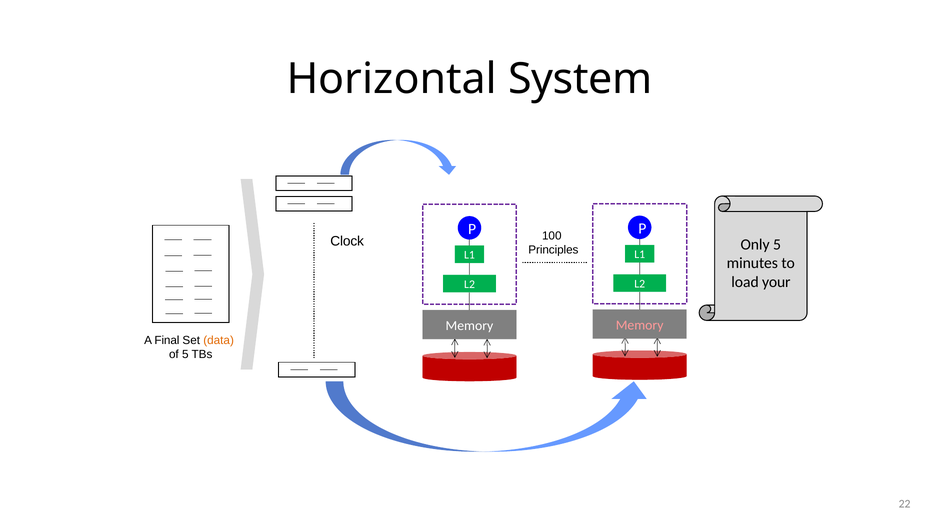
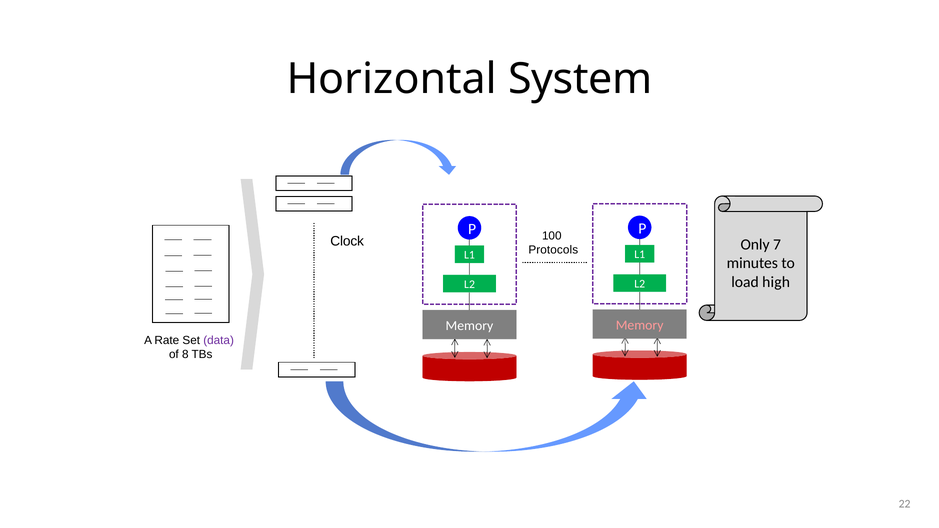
Only 5: 5 -> 7
Principles: Principles -> Protocols
your: your -> high
Final: Final -> Rate
data colour: orange -> purple
of 5: 5 -> 8
